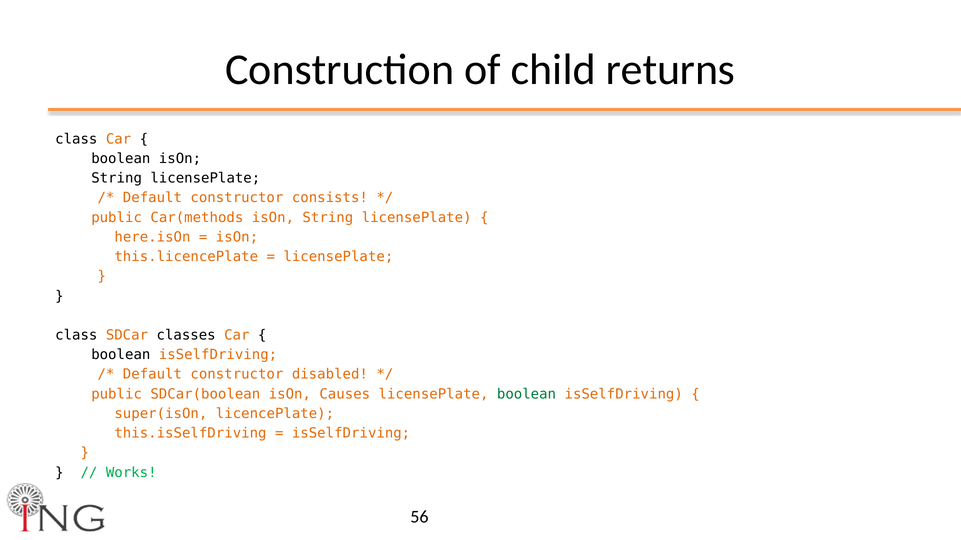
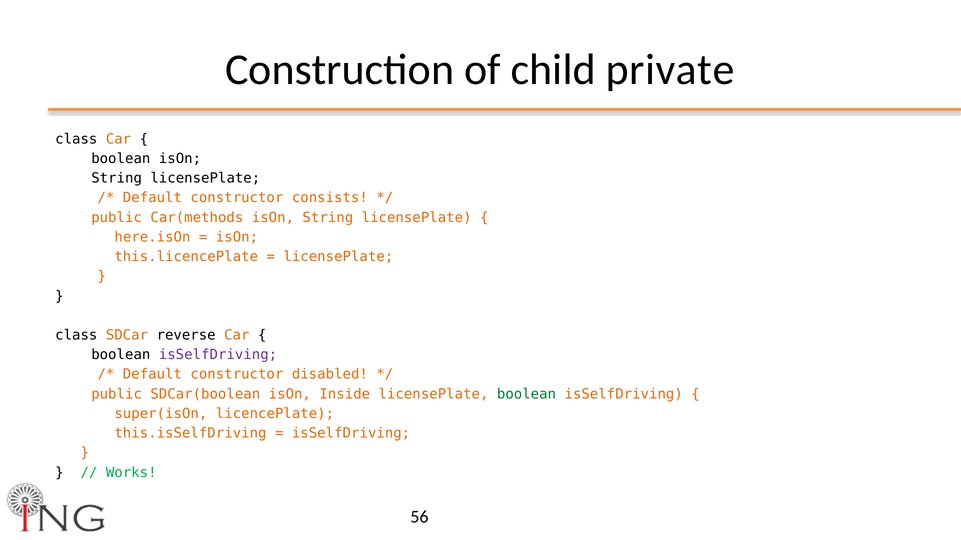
returns: returns -> private
classes: classes -> reverse
isSelfDriving at (218, 355) colour: orange -> purple
Causes: Causes -> Inside
